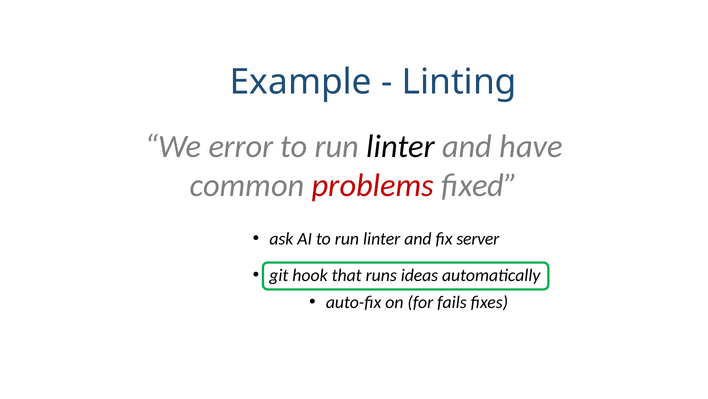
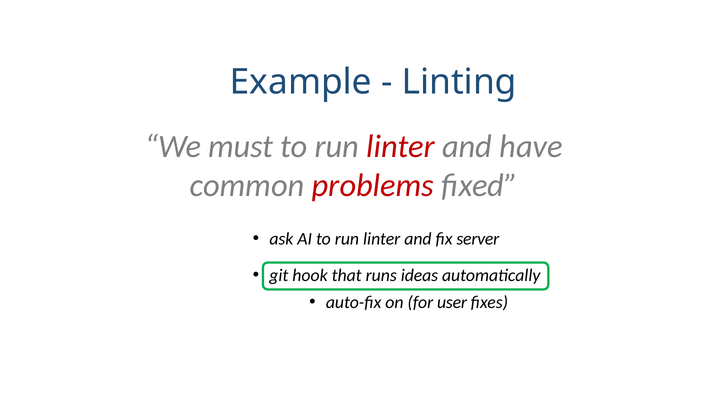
error: error -> must
linter at (401, 146) colour: black -> red
fails: fails -> user
